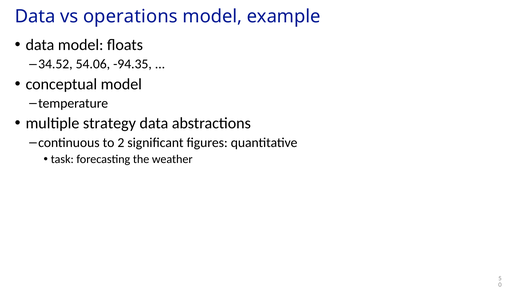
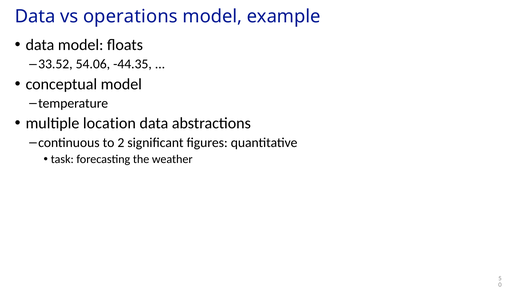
34.52: 34.52 -> 33.52
-94.35: -94.35 -> -44.35
strategy: strategy -> location
